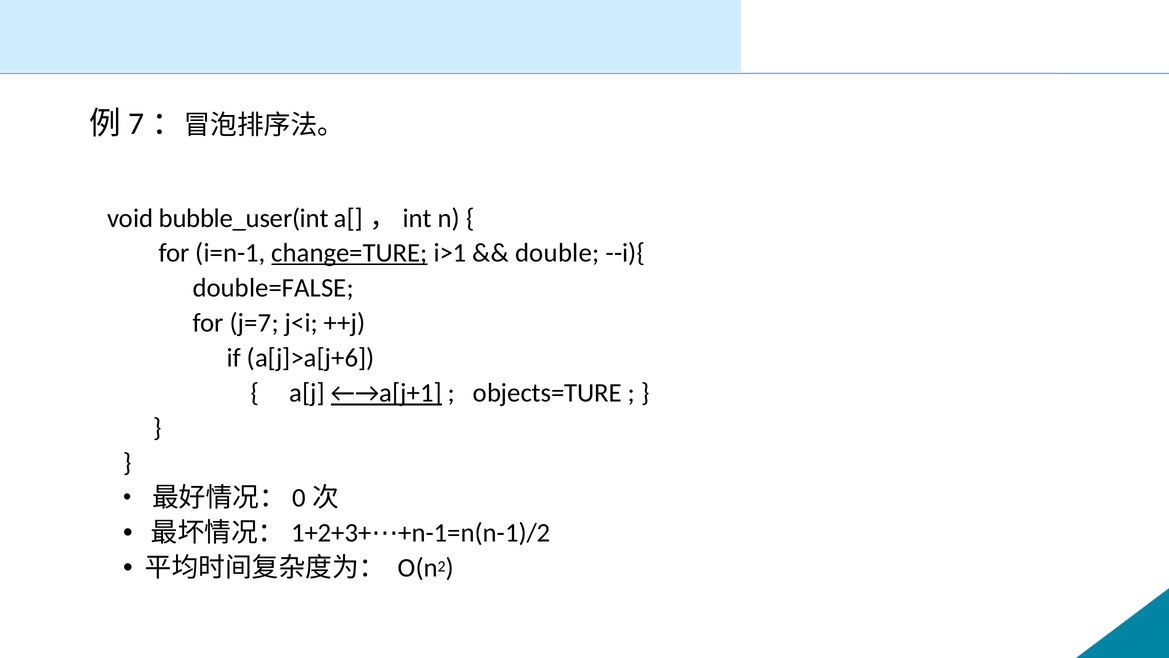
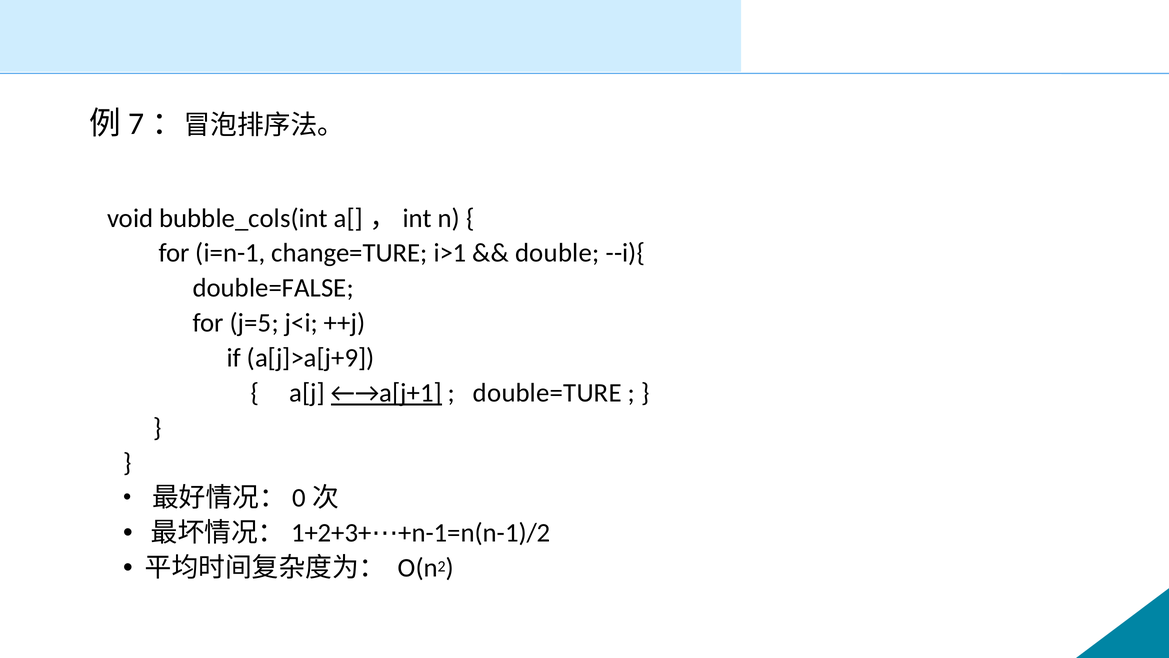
bubble_user(int: bubble_user(int -> bubble_cols(int
change=TURE underline: present -> none
j=7: j=7 -> j=5
a[j]>a[j+6: a[j]>a[j+6 -> a[j]>a[j+9
objects=TURE: objects=TURE -> double=TURE
